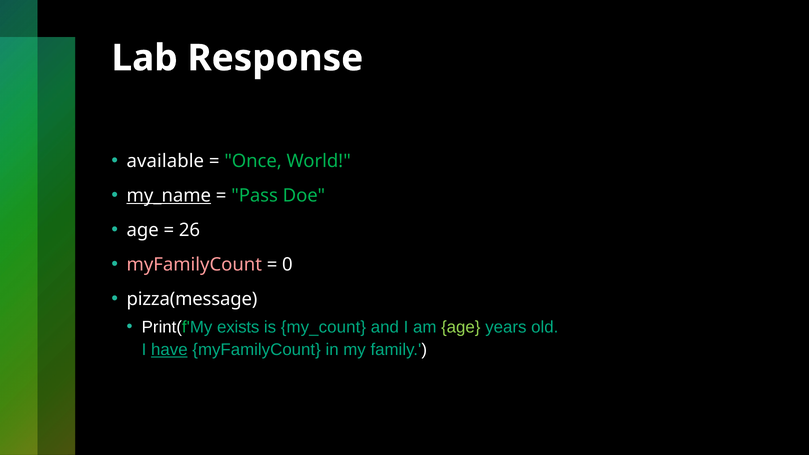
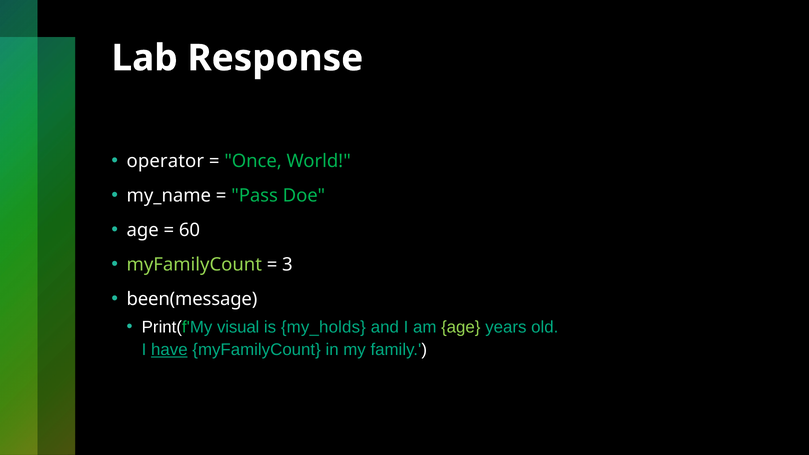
available: available -> operator
my_name underline: present -> none
26: 26 -> 60
myFamilyCount at (194, 265) colour: pink -> light green
0: 0 -> 3
pizza(message: pizza(message -> been(message
exists: exists -> visual
my_count: my_count -> my_holds
